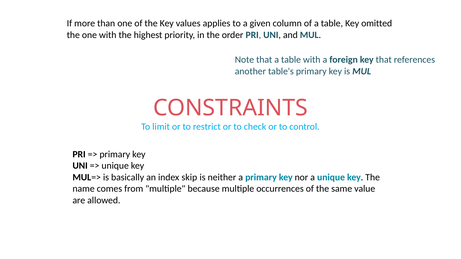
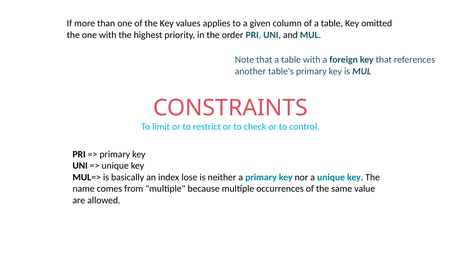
skip: skip -> lose
